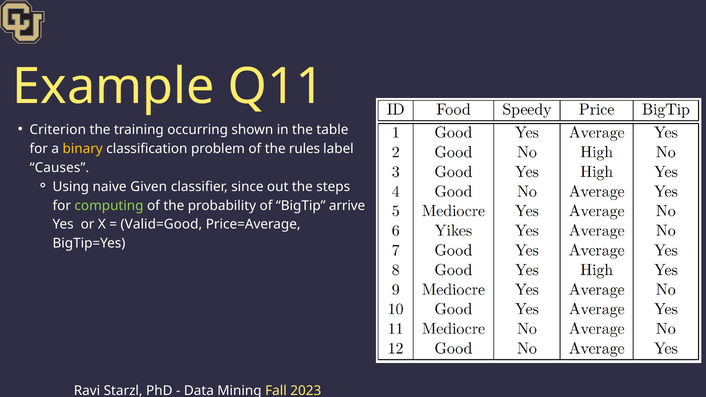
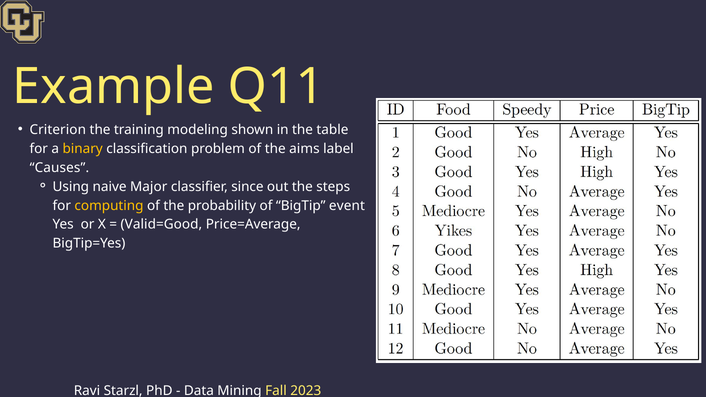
occurring: occurring -> modeling
rules: rules -> aims
Given: Given -> Major
computing colour: light green -> yellow
arrive: arrive -> event
